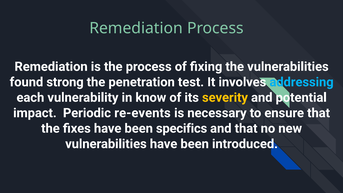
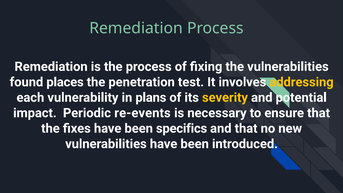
strong: strong -> places
addressing colour: light blue -> yellow
know: know -> plans
